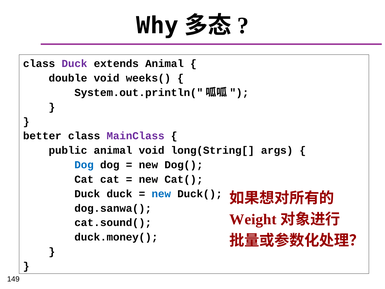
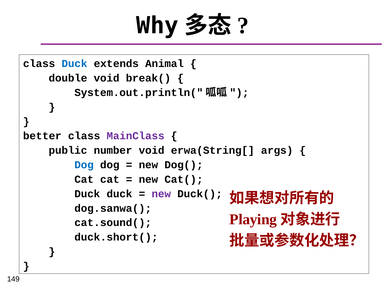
Duck at (74, 64) colour: purple -> blue
weeks(: weeks( -> break(
public animal: animal -> number
long(String[: long(String[ -> erwa(String[
new at (161, 194) colour: blue -> purple
Weight: Weight -> Playing
duck.money(: duck.money( -> duck.short(
